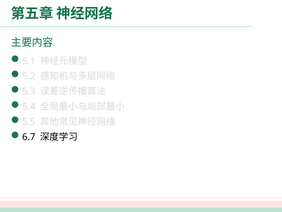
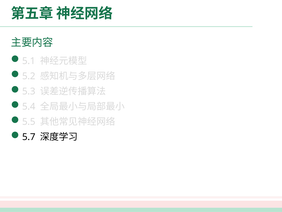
6.7: 6.7 -> 5.7
